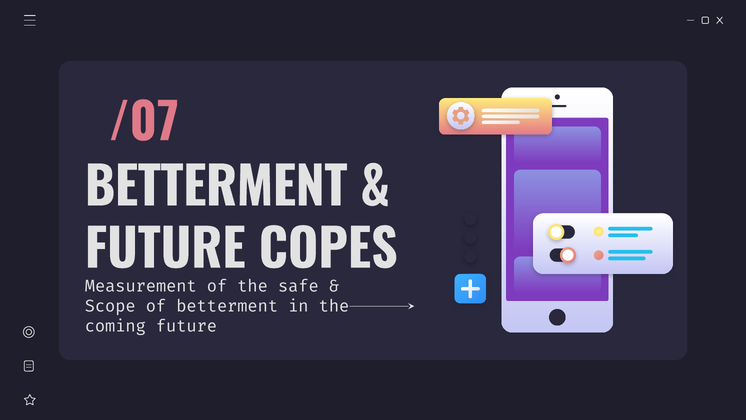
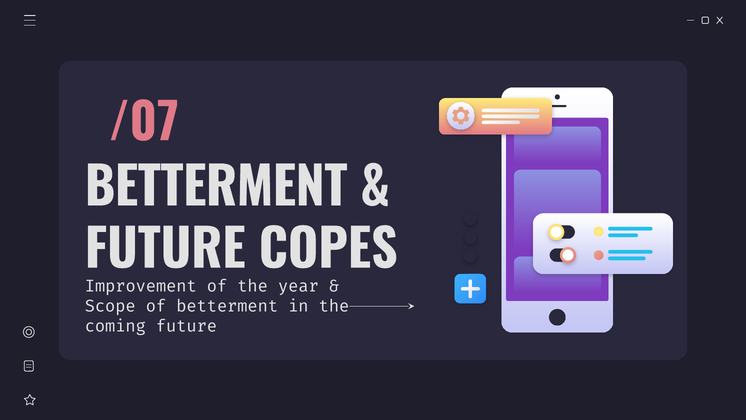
Measurement: Measurement -> Improvement
safe: safe -> year
